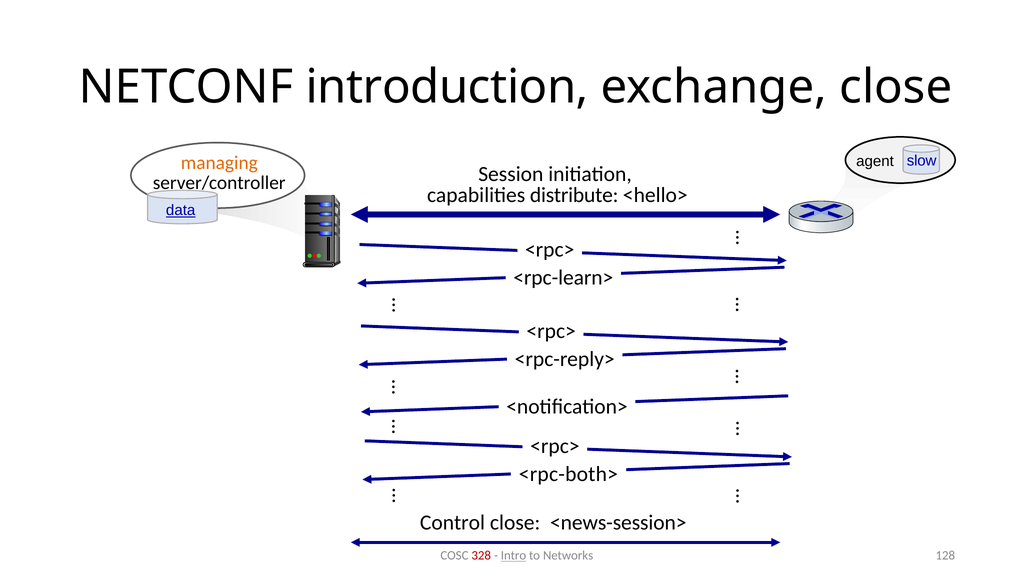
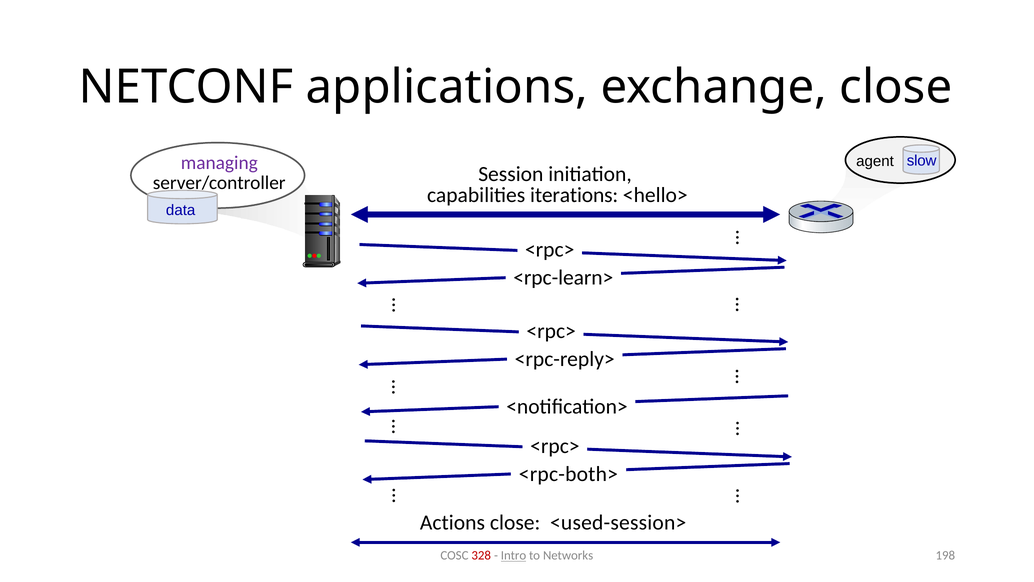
introduction: introduction -> applications
managing colour: orange -> purple
distribute: distribute -> iterations
data underline: present -> none
Control: Control -> Actions
<news-session>: <news-session> -> <used-session>
128: 128 -> 198
